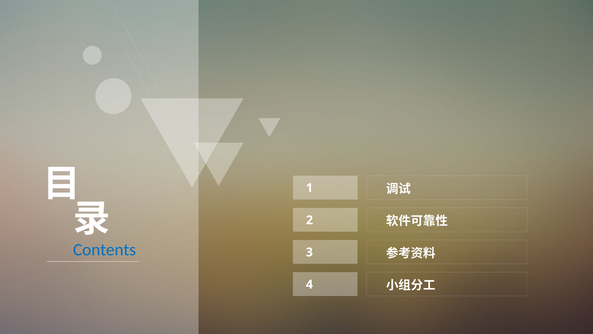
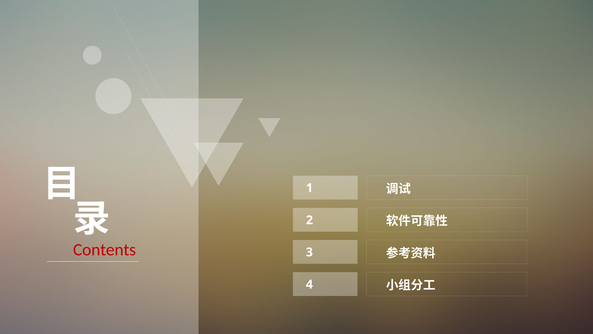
Contents colour: blue -> red
